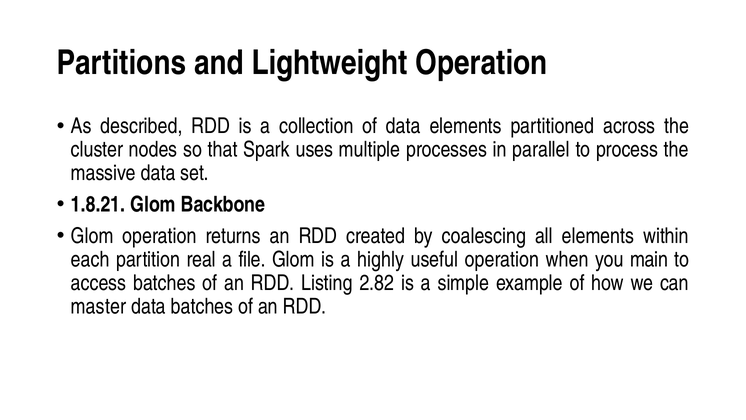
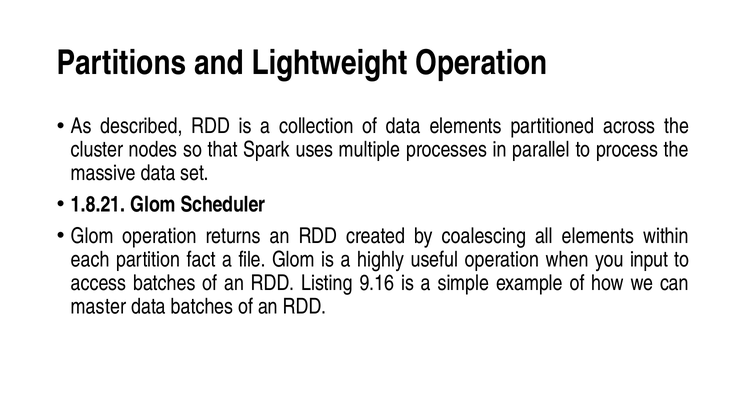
Backbone: Backbone -> Scheduler
real: real -> fact
main: main -> input
2.82: 2.82 -> 9.16
